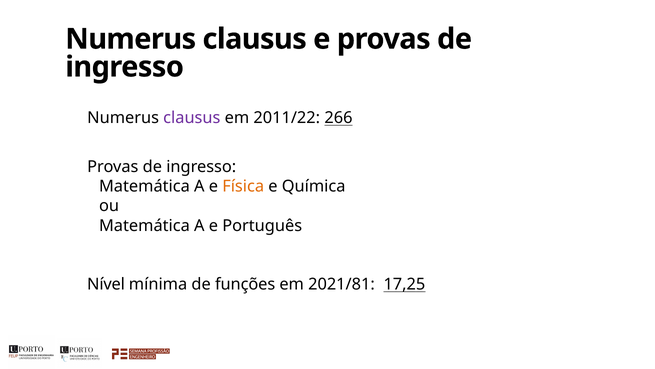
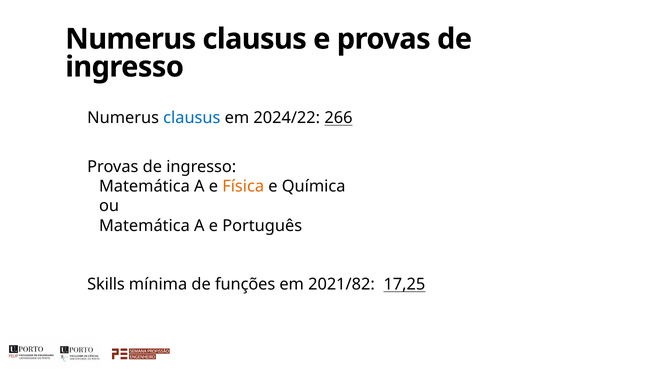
clausus at (192, 118) colour: purple -> blue
2011/22: 2011/22 -> 2024/22
Nível: Nível -> Skills
2021/81: 2021/81 -> 2021/82
